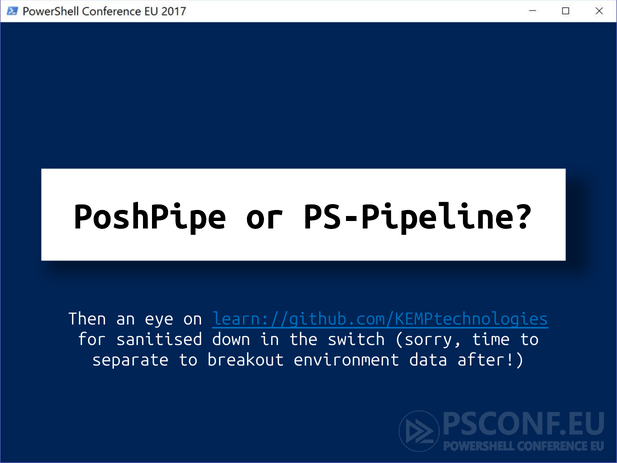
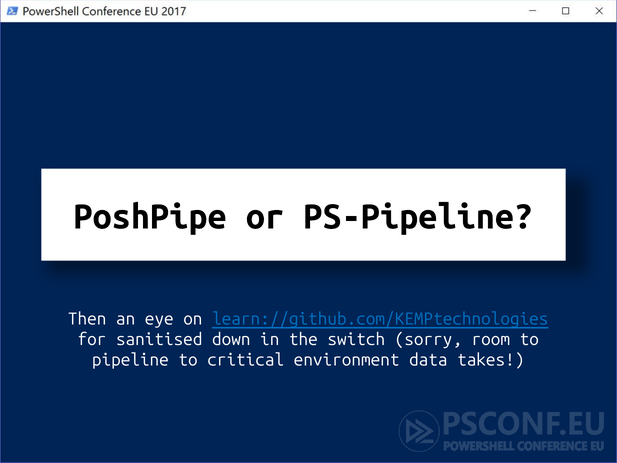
time: time -> room
separate: separate -> pipeline
breakout: breakout -> critical
after: after -> takes
